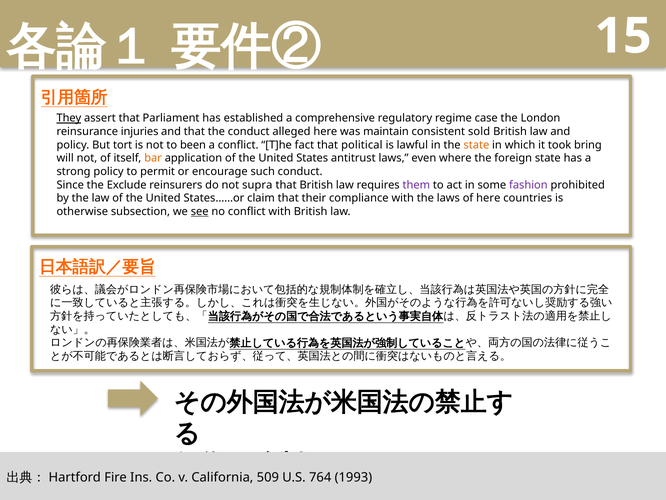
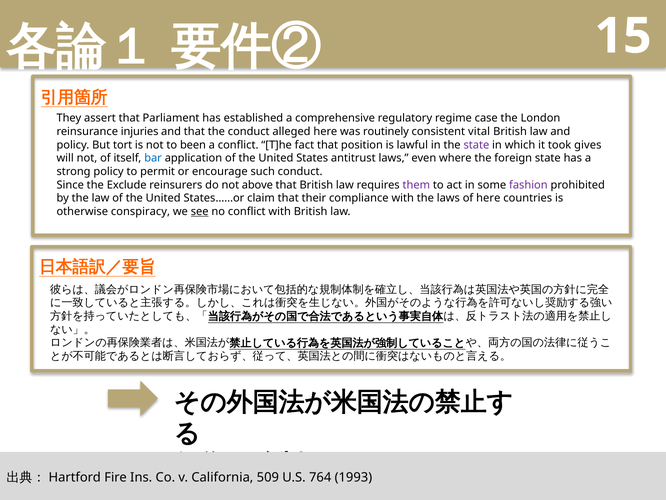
They underline: present -> none
maintain: maintain -> routinely
sold: sold -> vital
political: political -> position
state at (476, 145) colour: orange -> purple
bring: bring -> gives
bar colour: orange -> blue
supra: supra -> above
subsection: subsection -> conspiracy
